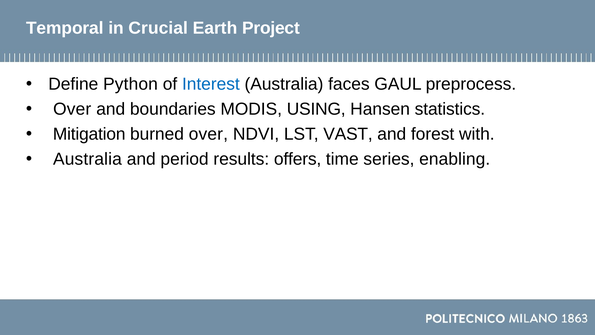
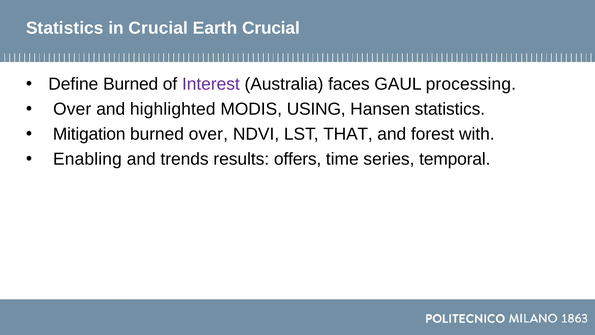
Temporal at (65, 28): Temporal -> Statistics
Earth Project: Project -> Crucial
Define Python: Python -> Burned
Interest colour: blue -> purple
preprocess: preprocess -> processing
boundaries: boundaries -> highlighted
VAST: VAST -> THAT
Australia at (87, 159): Australia -> Enabling
period: period -> trends
enabling: enabling -> temporal
